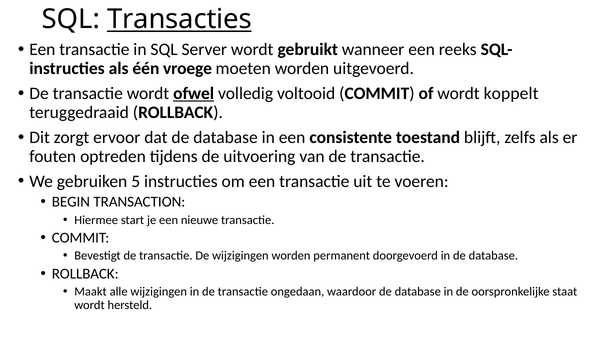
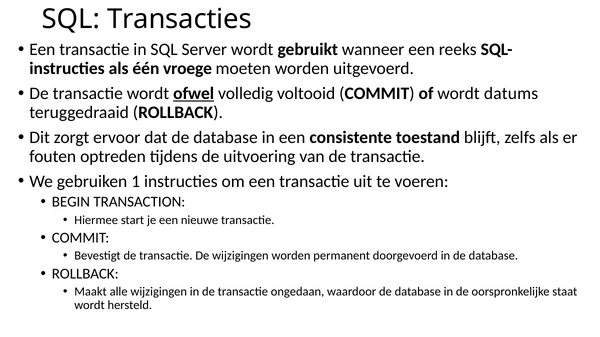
Transacties underline: present -> none
koppelt: koppelt -> datums
5: 5 -> 1
